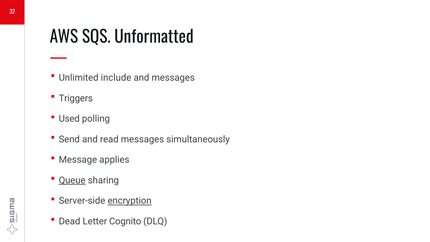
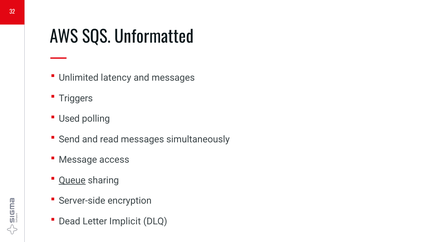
include: include -> latency
applies: applies -> access
encryption underline: present -> none
Cognito: Cognito -> Implicit
